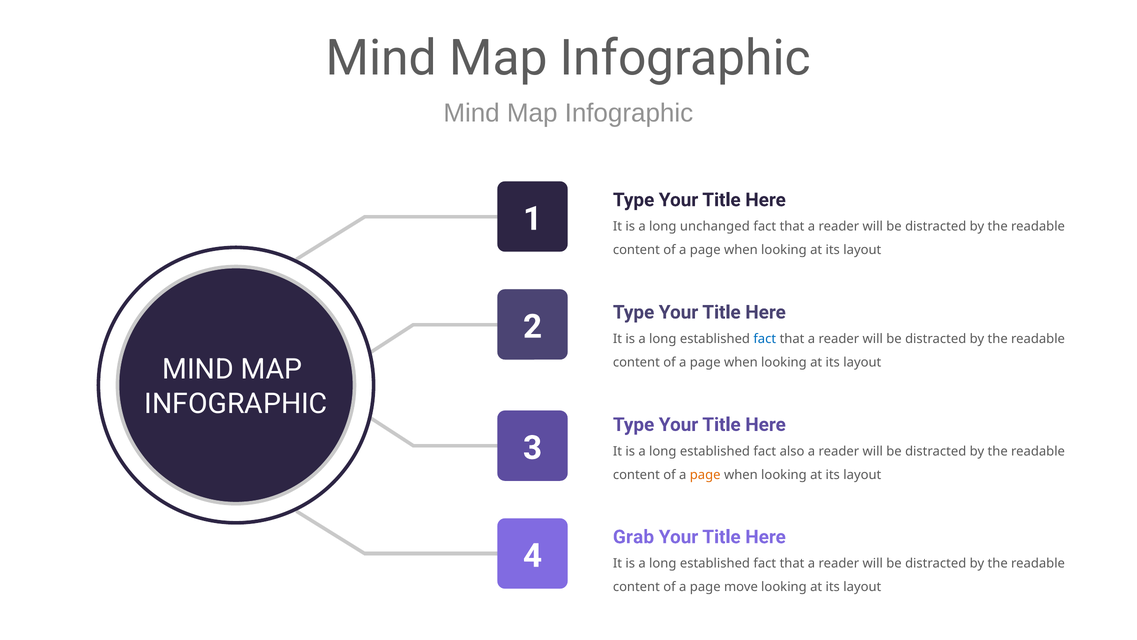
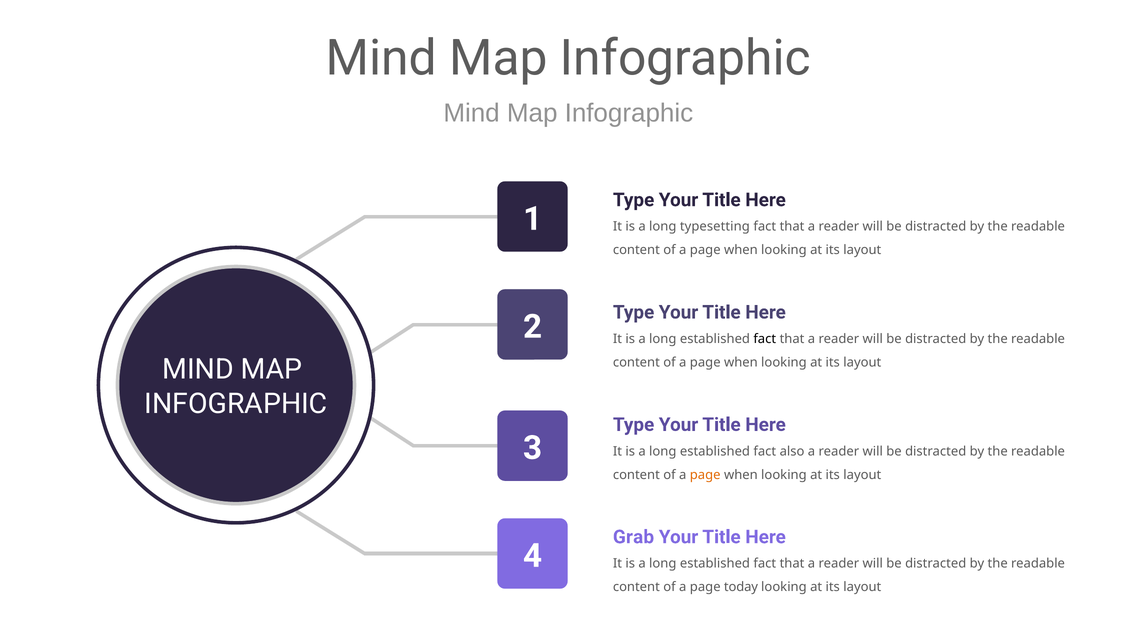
unchanged: unchanged -> typesetting
fact at (765, 339) colour: blue -> black
move: move -> today
